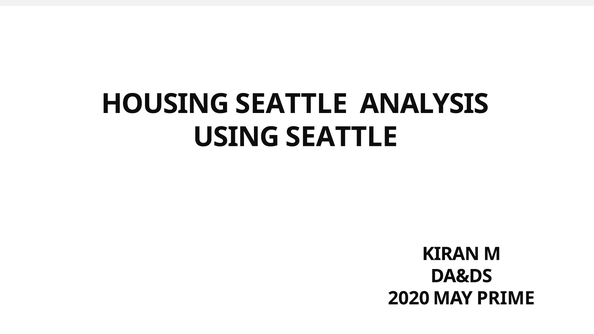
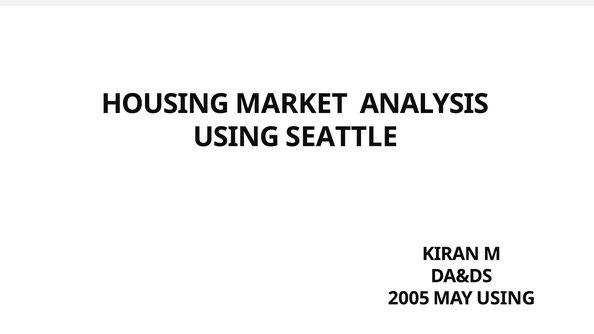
HOUSING SEATTLE: SEATTLE -> MARKET
2020: 2020 -> 2005
MAY PRIME: PRIME -> USING
